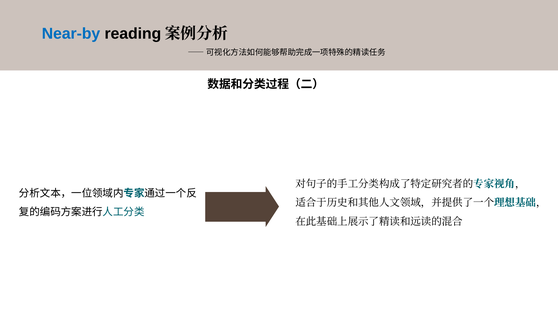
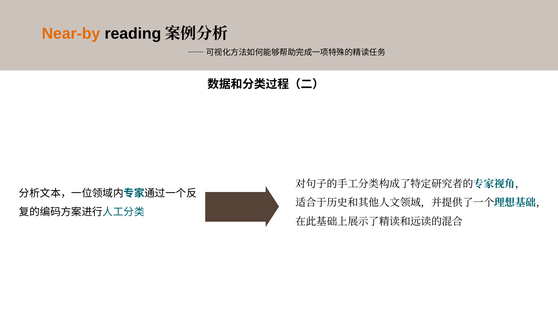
Near-by colour: blue -> orange
